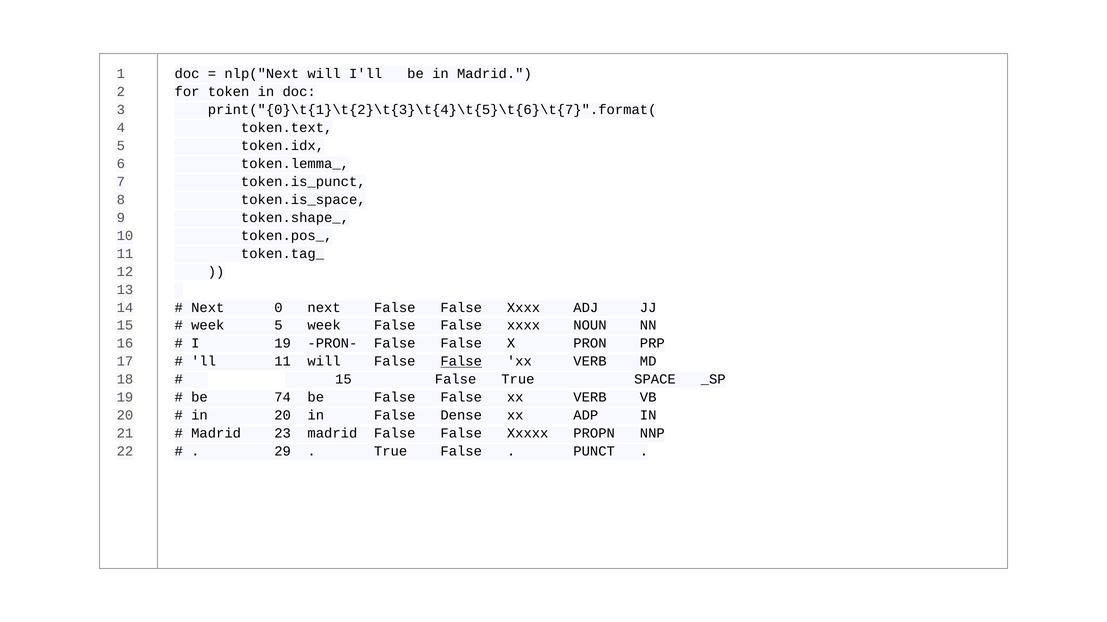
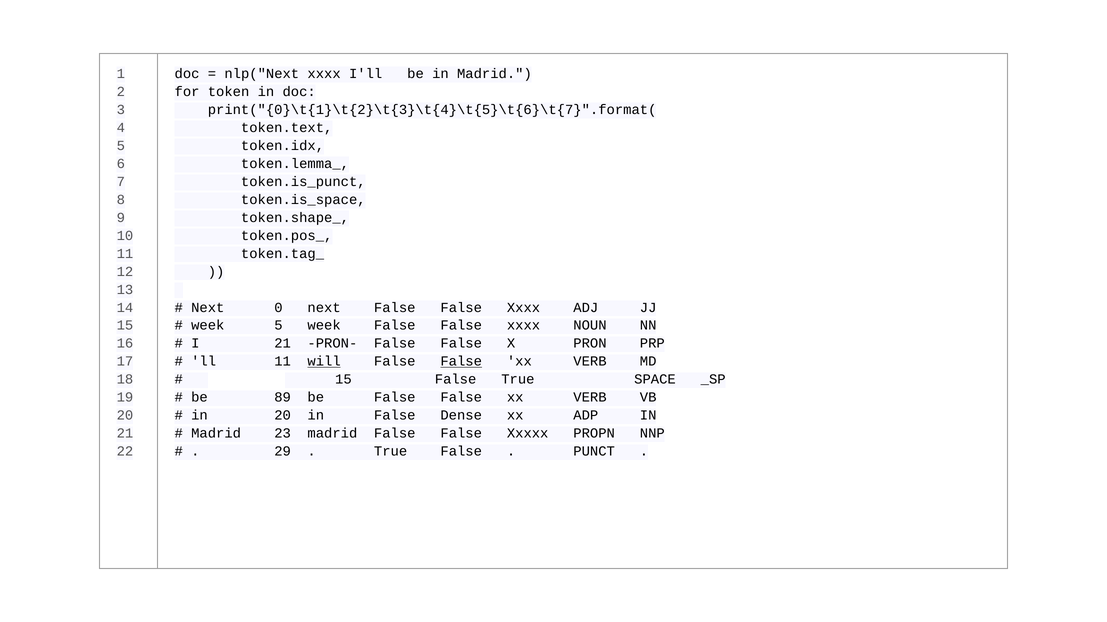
nlp("Next will: will -> xxxx
I 19: 19 -> 21
will at (324, 362) underline: none -> present
74: 74 -> 89
